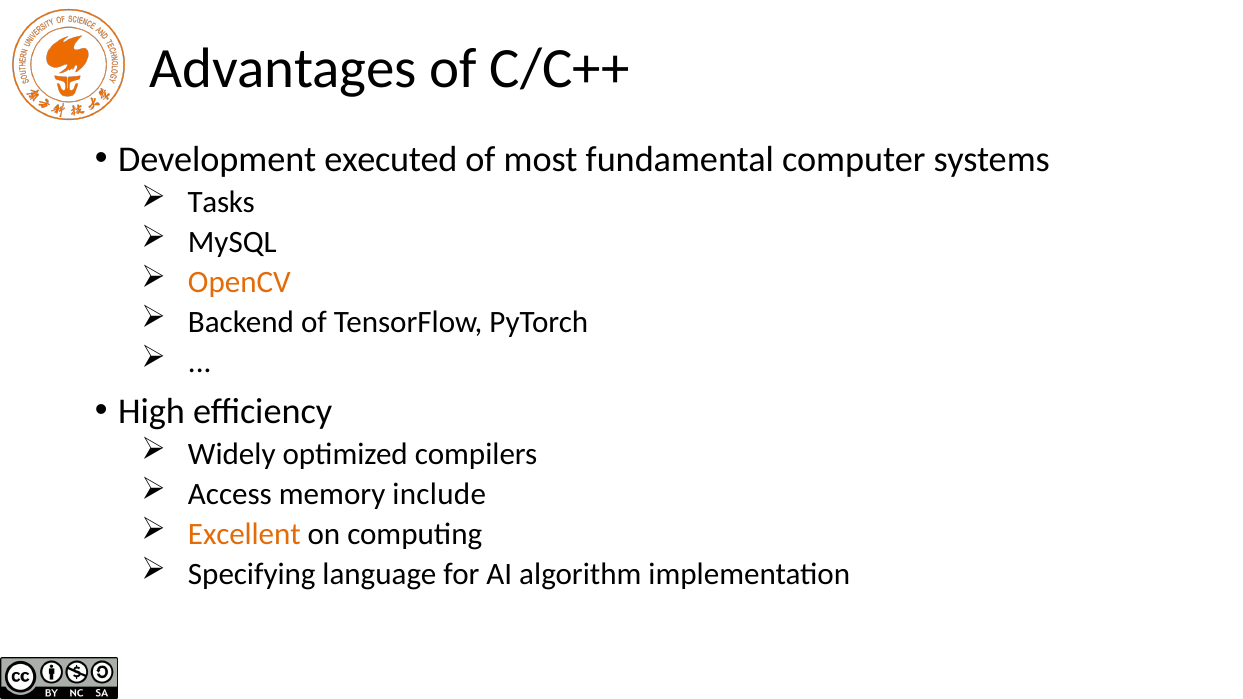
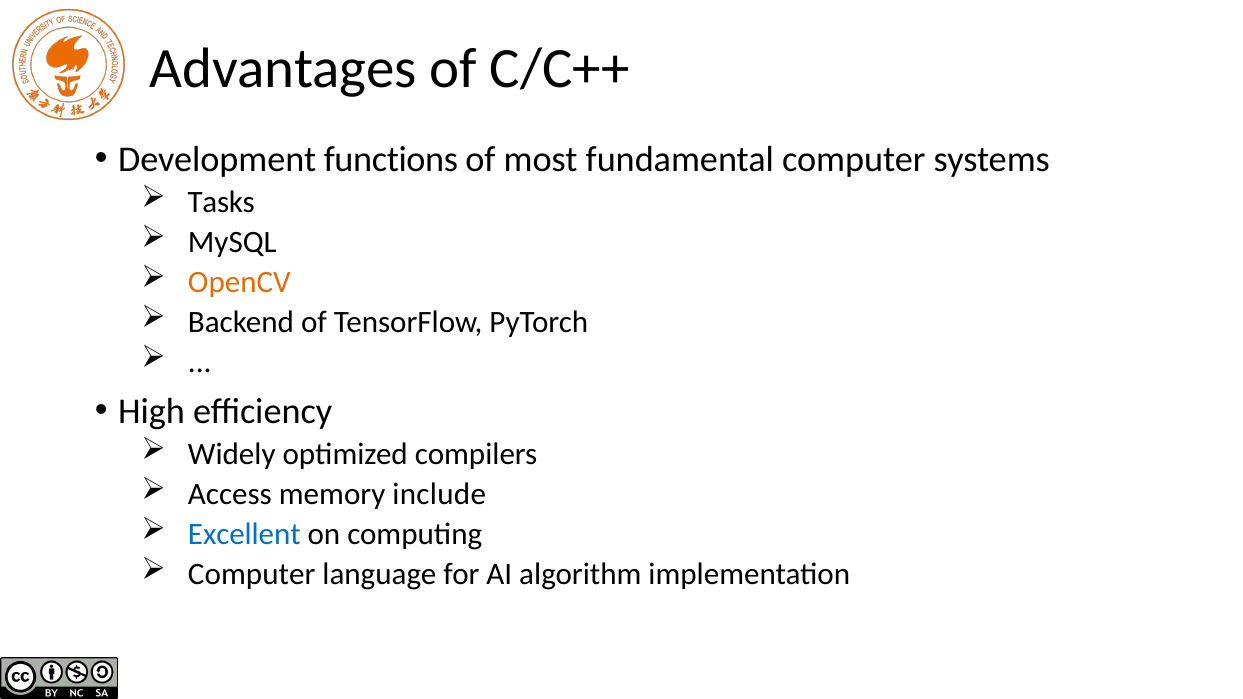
executed: executed -> functions
Excellent colour: orange -> blue
Specifying at (252, 574): Specifying -> Computer
